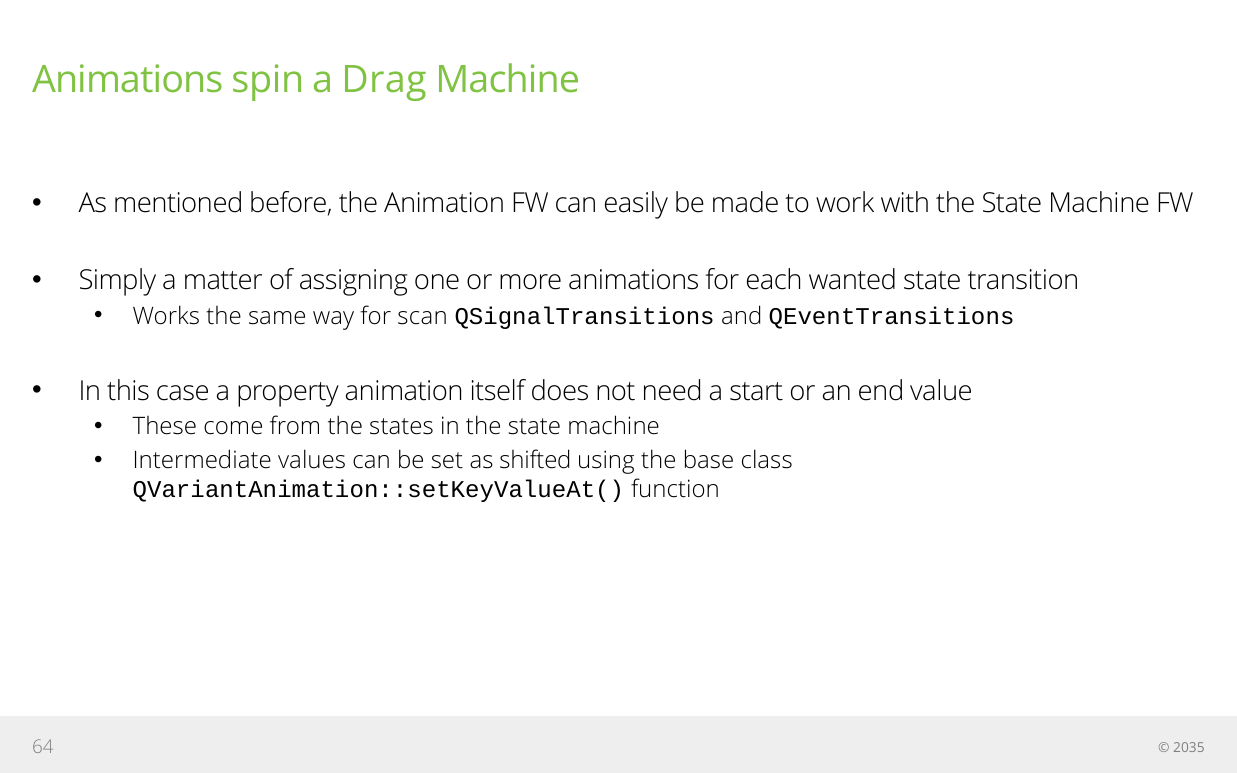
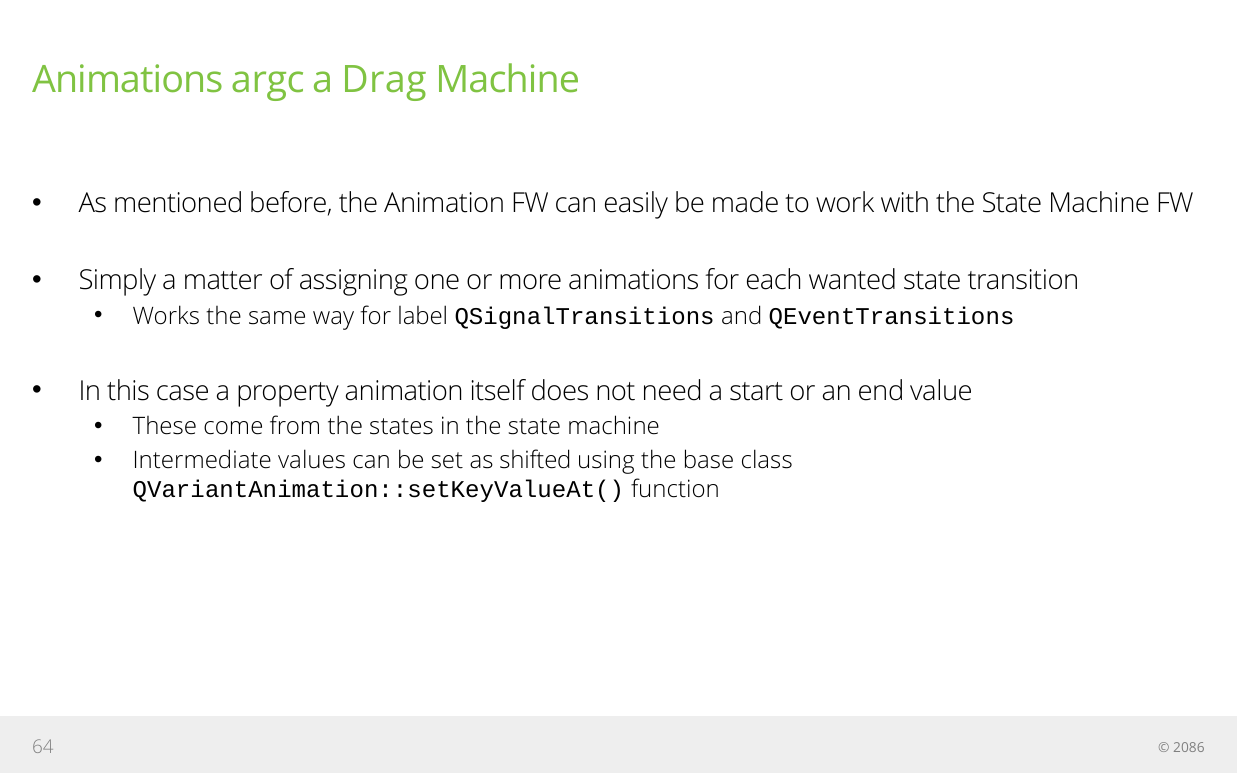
spin: spin -> argc
scan: scan -> label
2035: 2035 -> 2086
